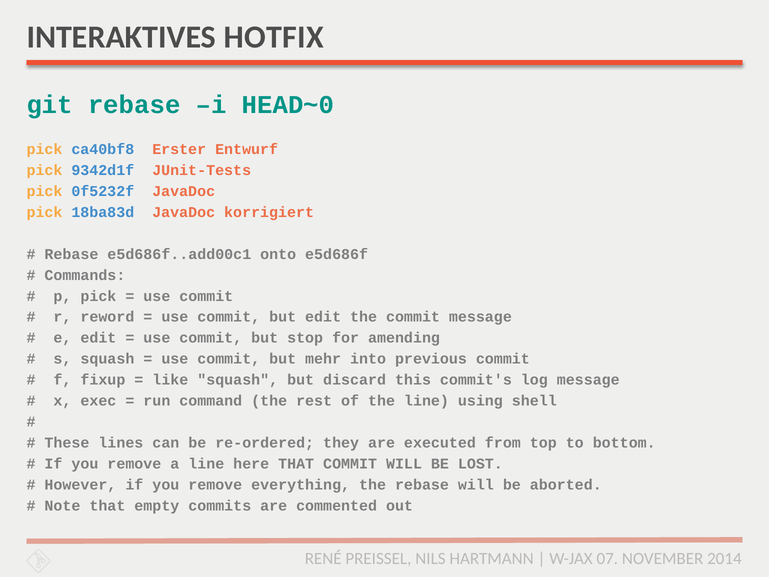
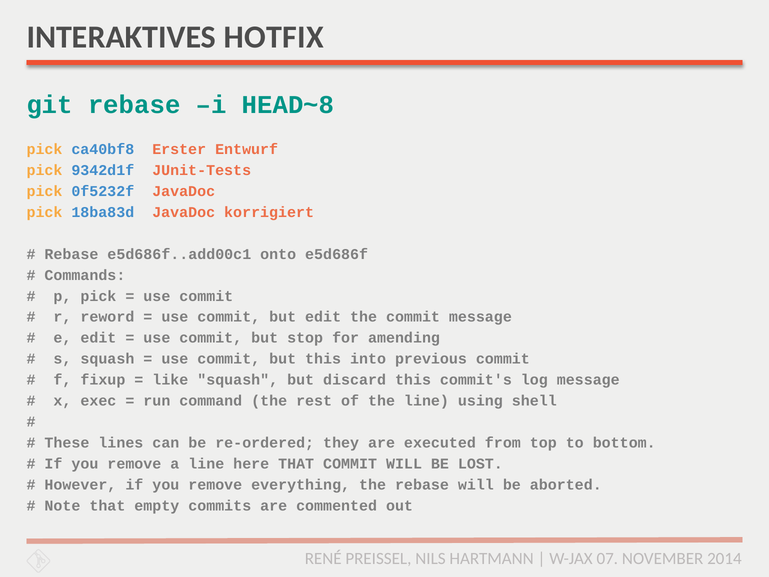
HEAD~0: HEAD~0 -> HEAD~8
but mehr: mehr -> this
